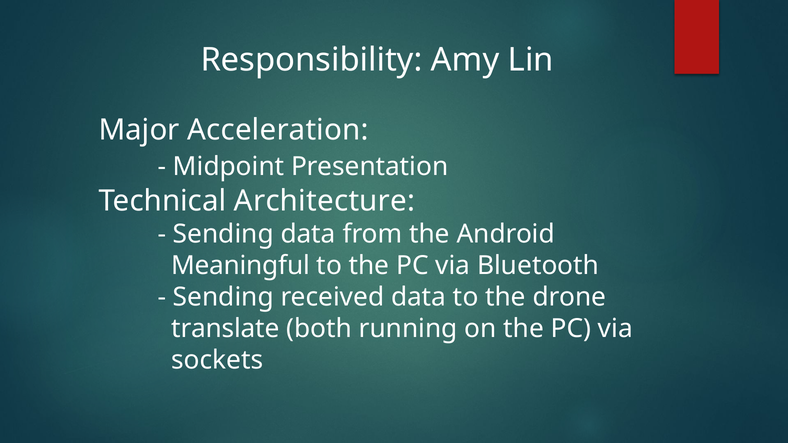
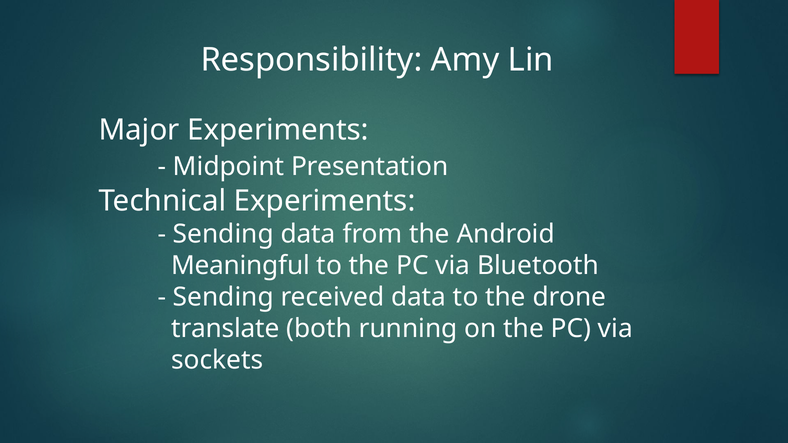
Major Acceleration: Acceleration -> Experiments
Technical Architecture: Architecture -> Experiments
